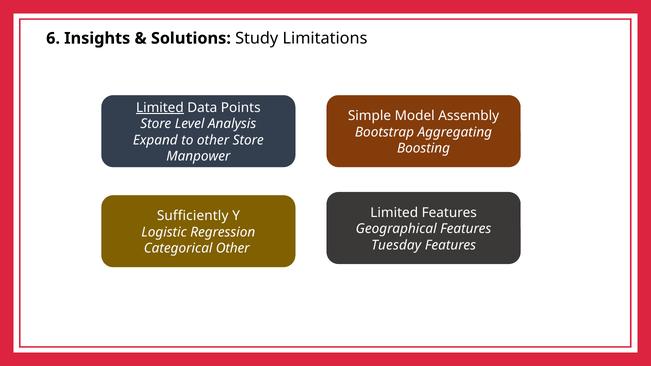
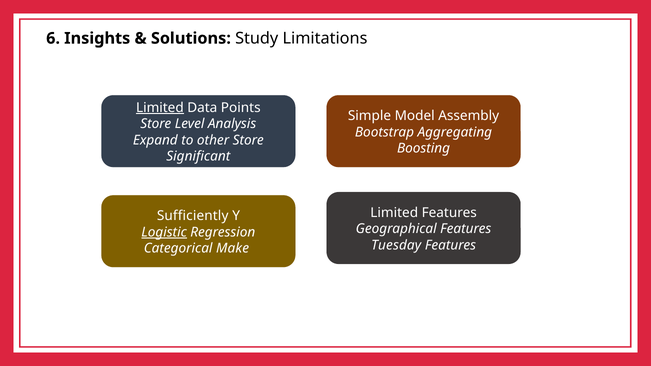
Manpower: Manpower -> Significant
Logistic underline: none -> present
Categorical Other: Other -> Make
